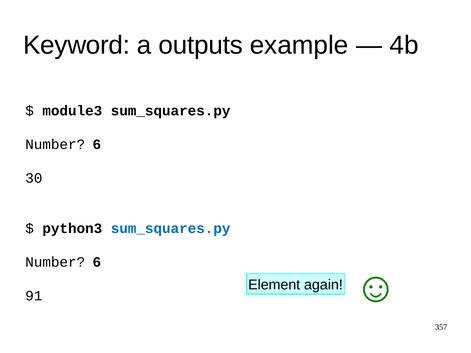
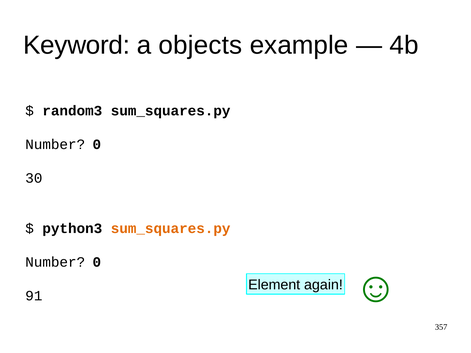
outputs: outputs -> objects
module3: module3 -> random3
6 at (97, 145): 6 -> 0
sum_squares.py at (171, 229) colour: blue -> orange
6 at (97, 262): 6 -> 0
